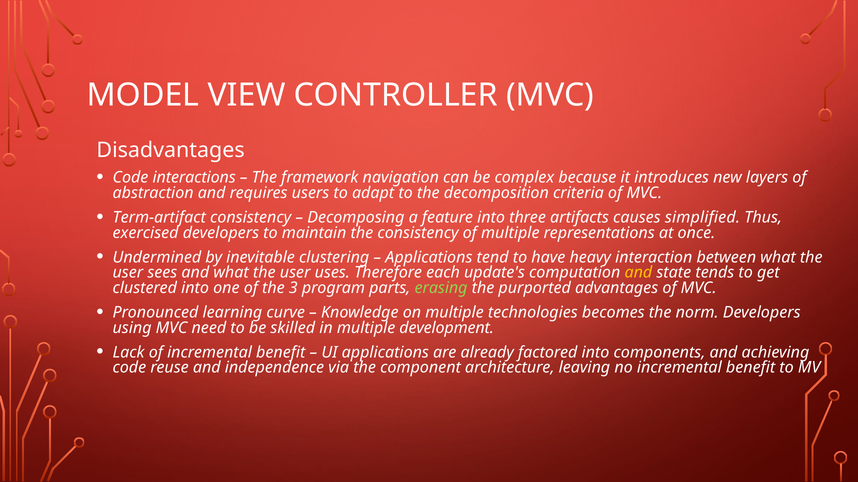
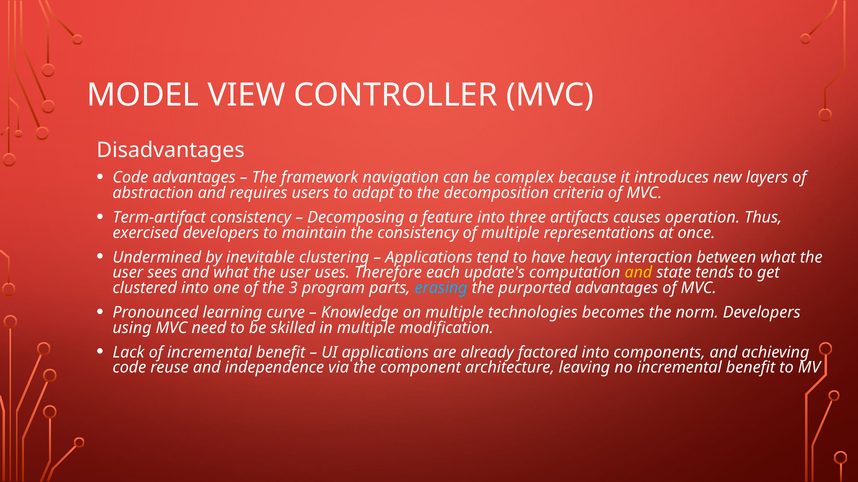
Code interactions: interactions -> advantages
simplified: simplified -> operation
erasing colour: light green -> light blue
development: development -> modification
